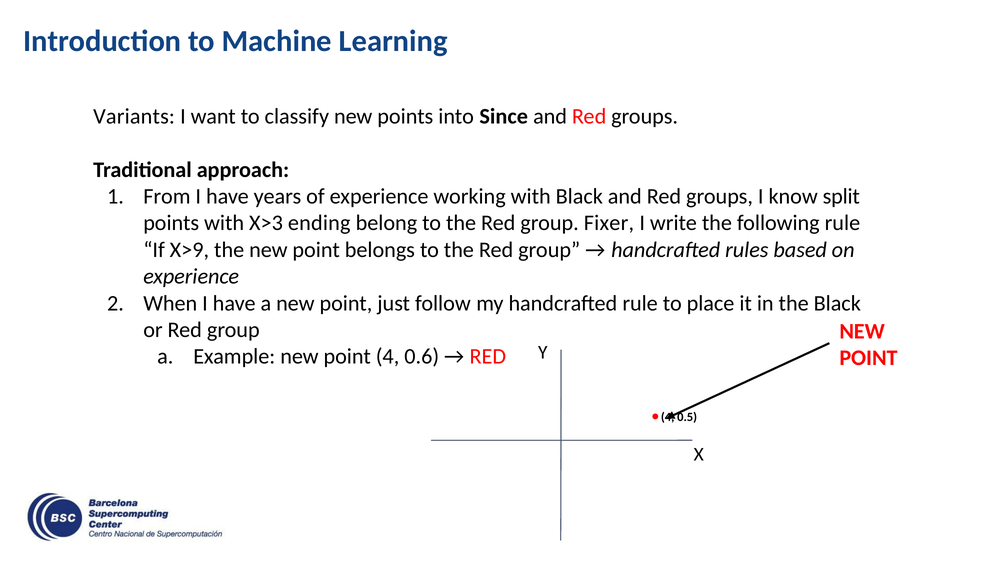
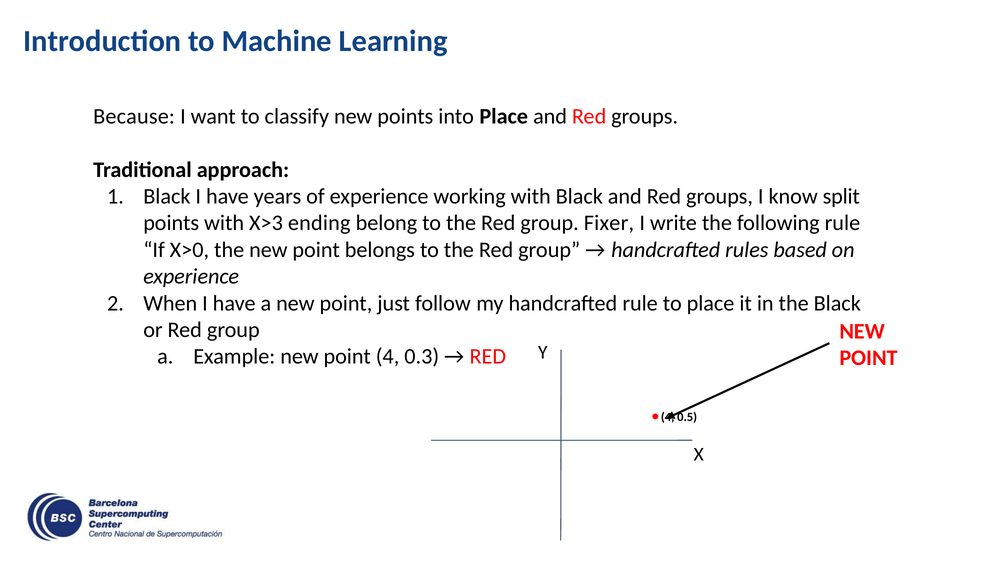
Variants: Variants -> Because
into Since: Since -> Place
From at (167, 196): From -> Black
X>9: X>9 -> X>0
0.6: 0.6 -> 0.3
